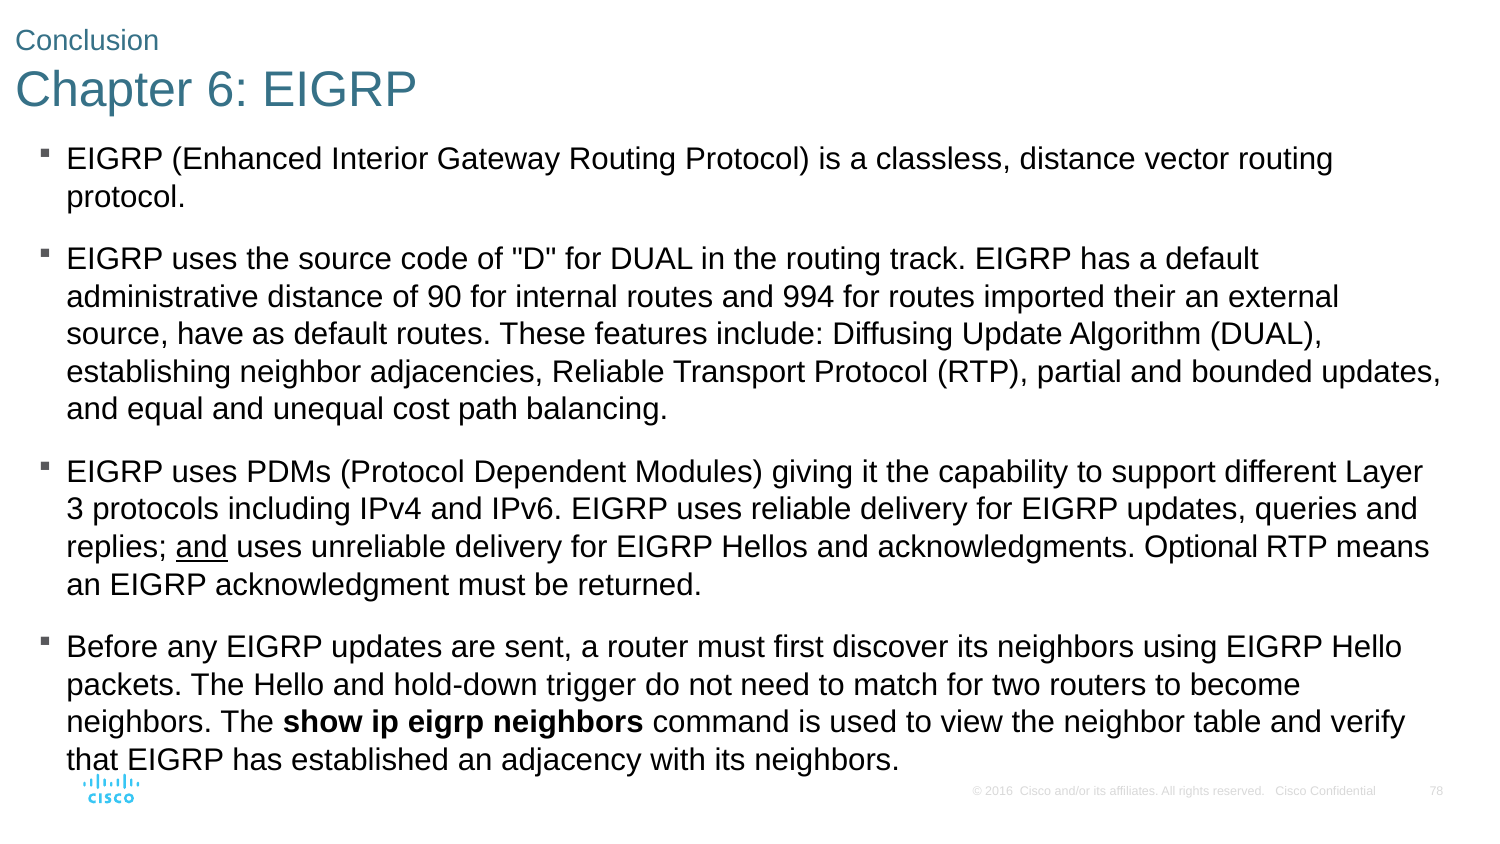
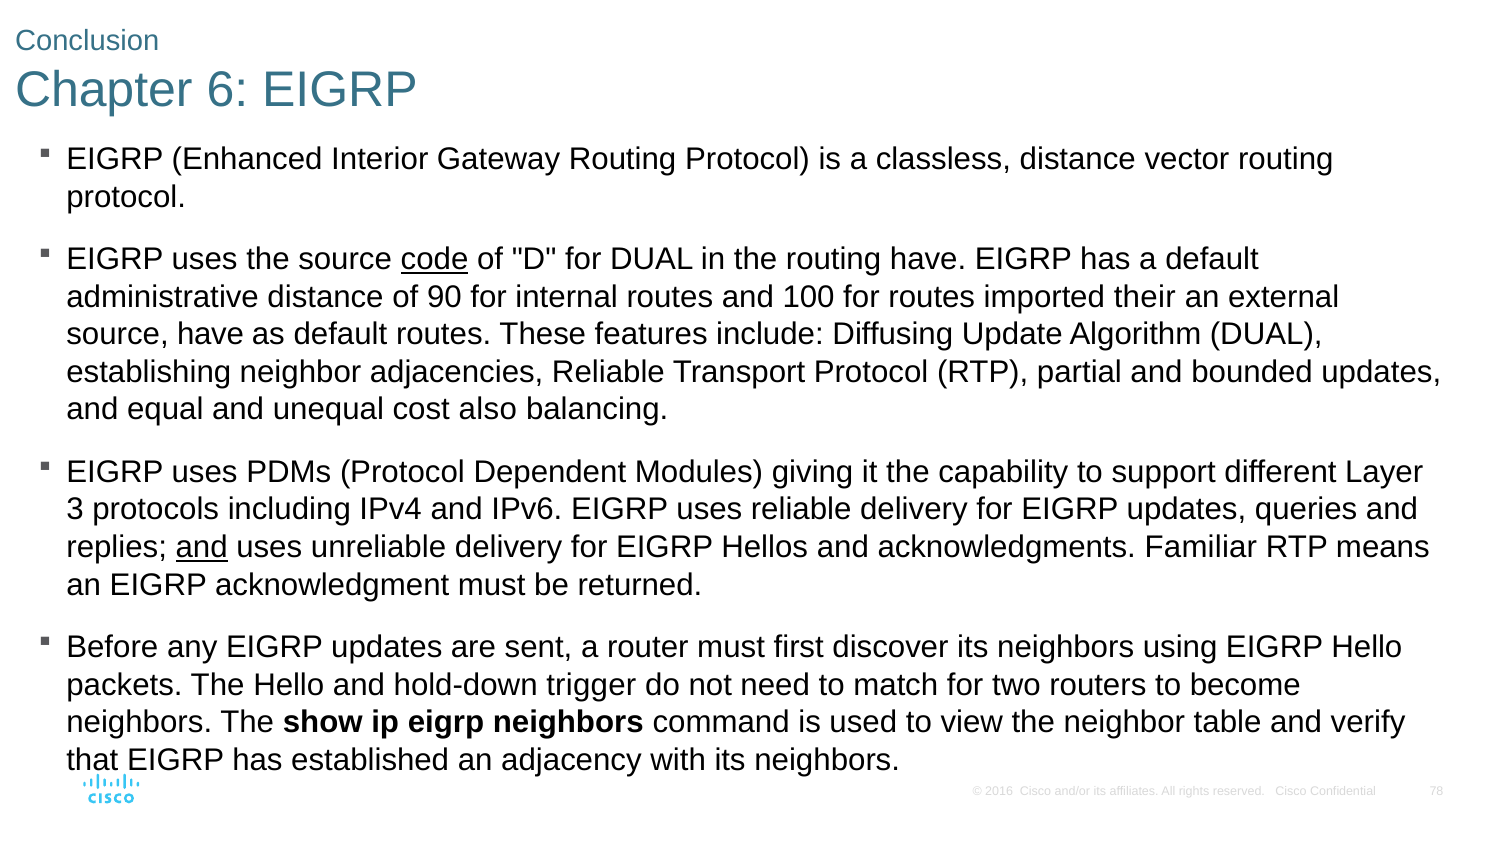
code underline: none -> present
routing track: track -> have
994: 994 -> 100
path: path -> also
Optional: Optional -> Familiar
